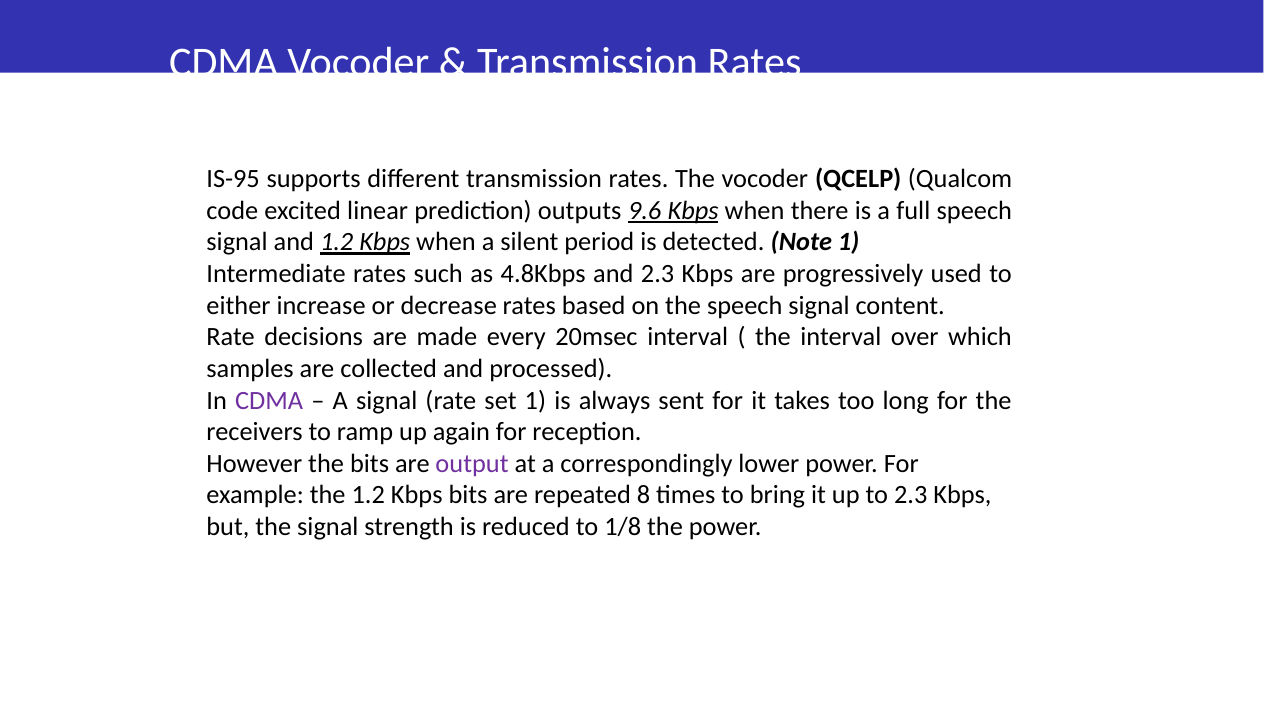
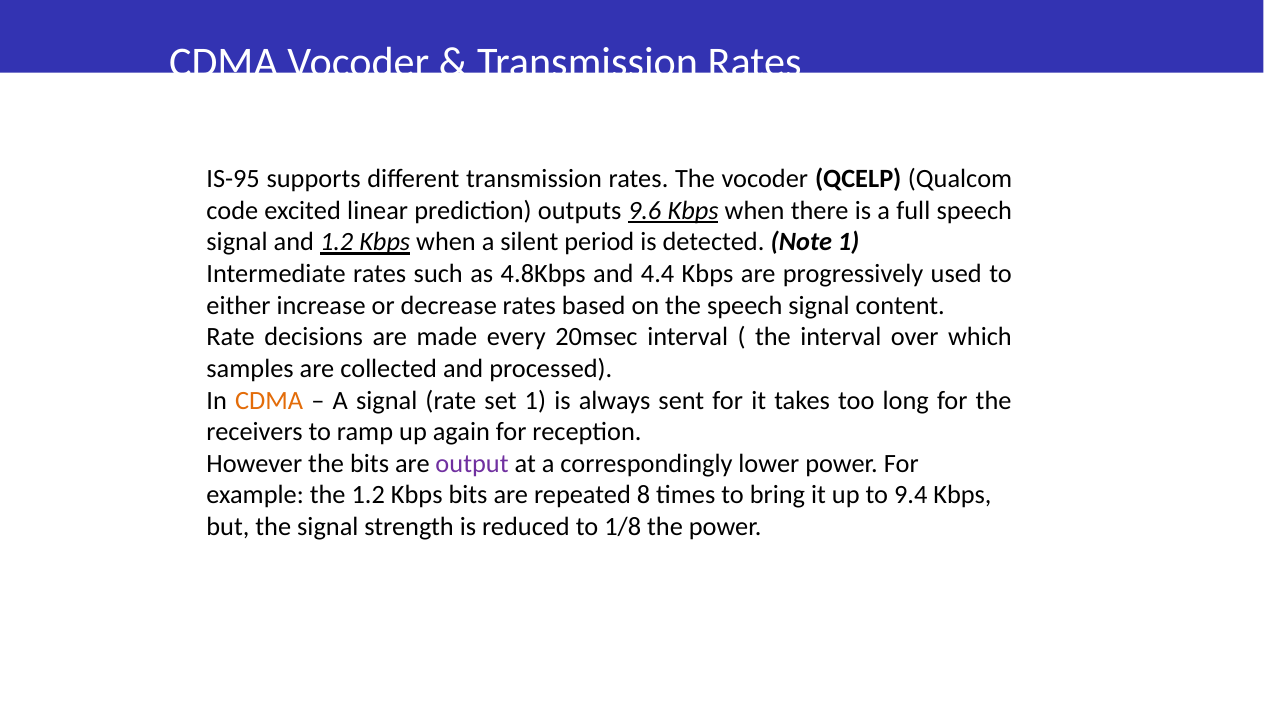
and 2.3: 2.3 -> 4.4
CDMA at (269, 400) colour: purple -> orange
to 2.3: 2.3 -> 9.4
